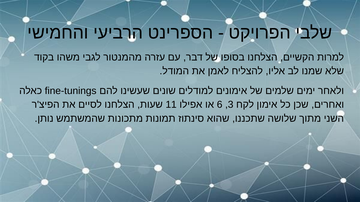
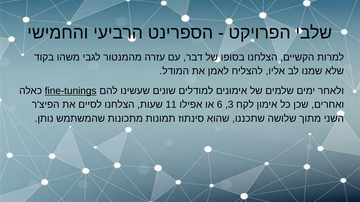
fine-tunings underline: none -> present
